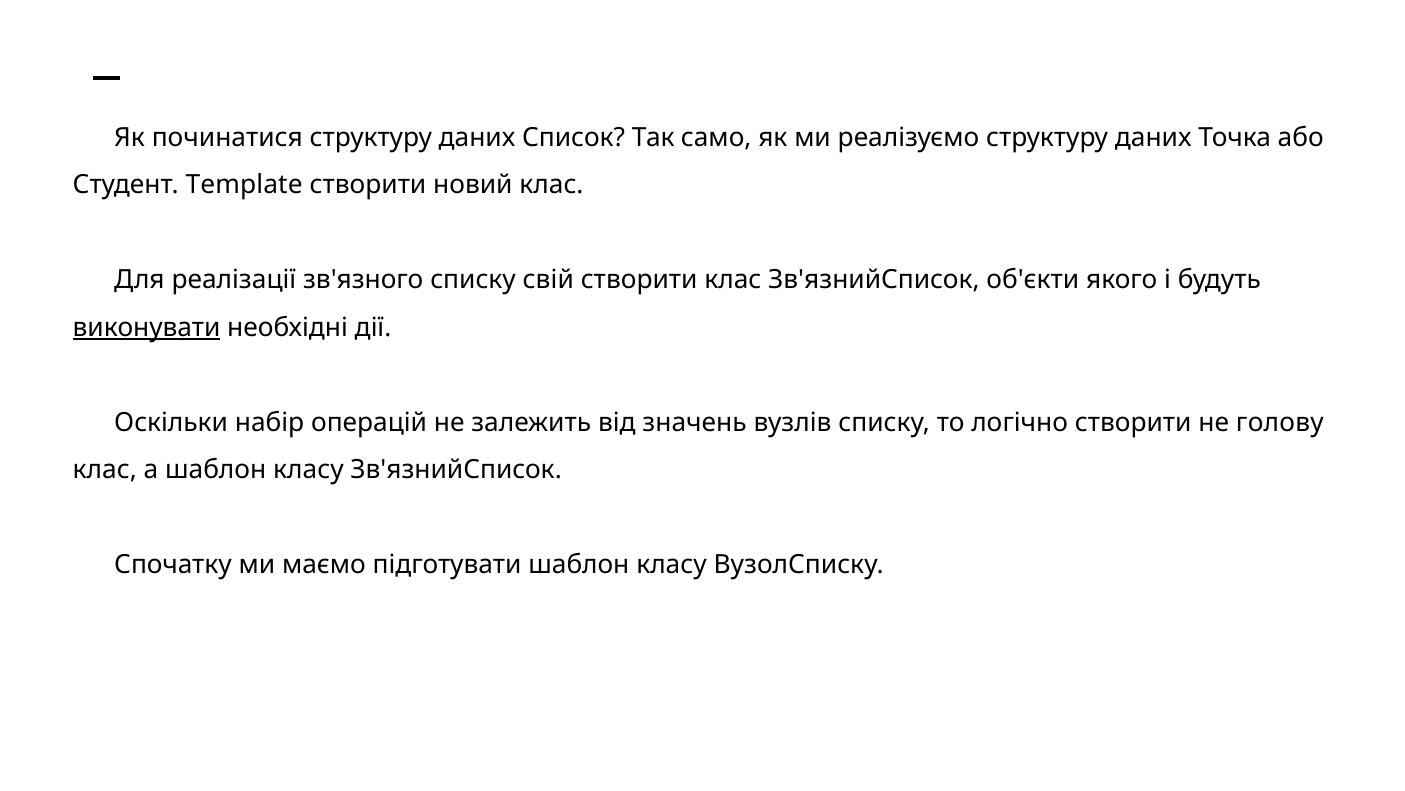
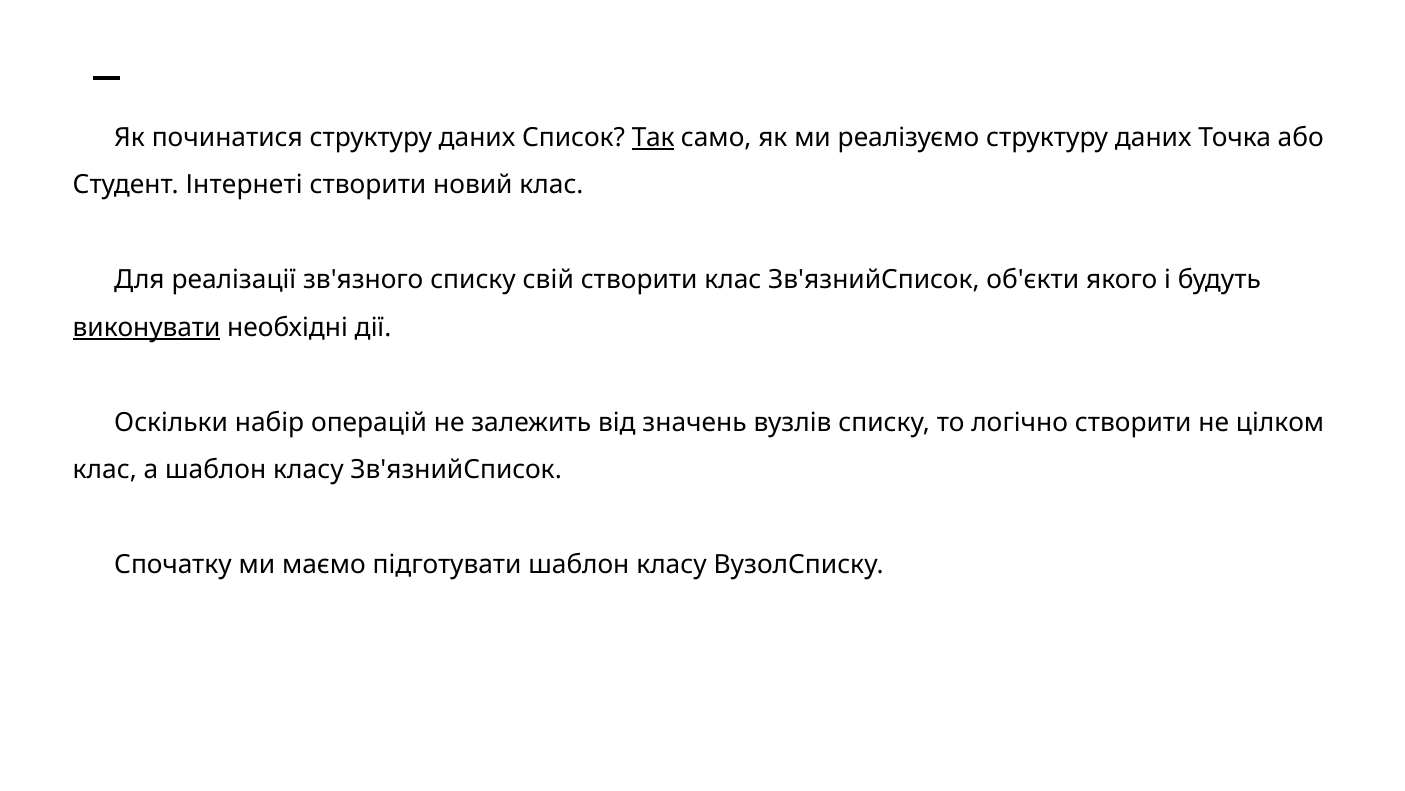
Так underline: none -> present
Template: Template -> Інтернеті
голову: голову -> цілком
